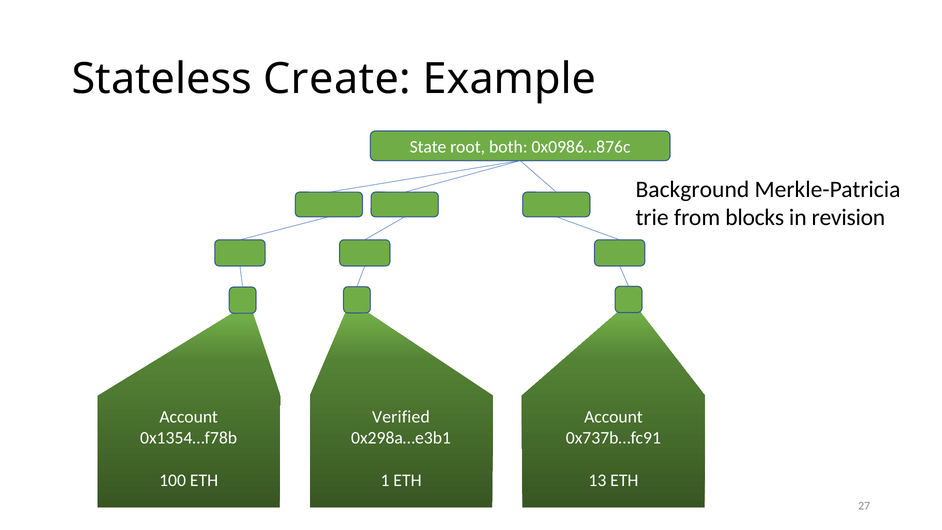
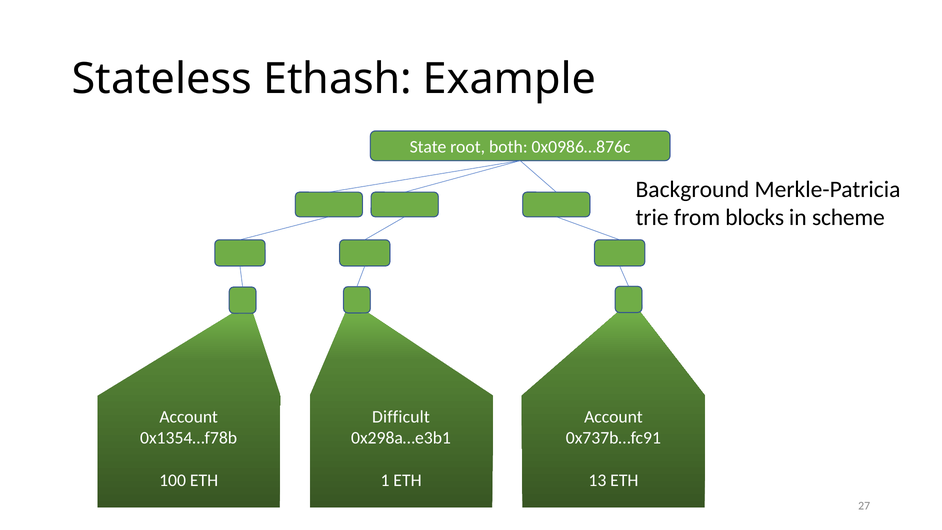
Create: Create -> Ethash
revision: revision -> scheme
Verified: Verified -> Difficult
